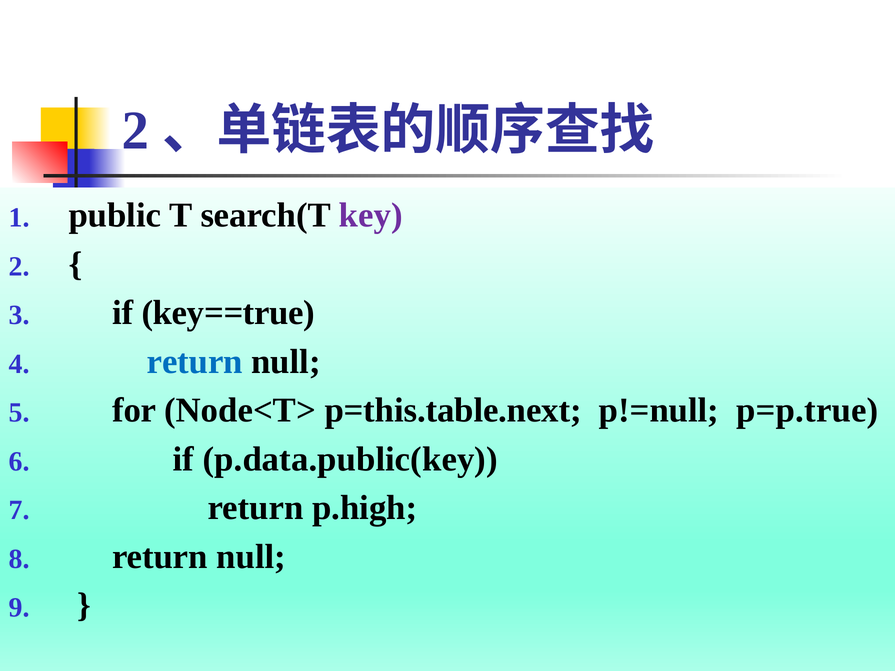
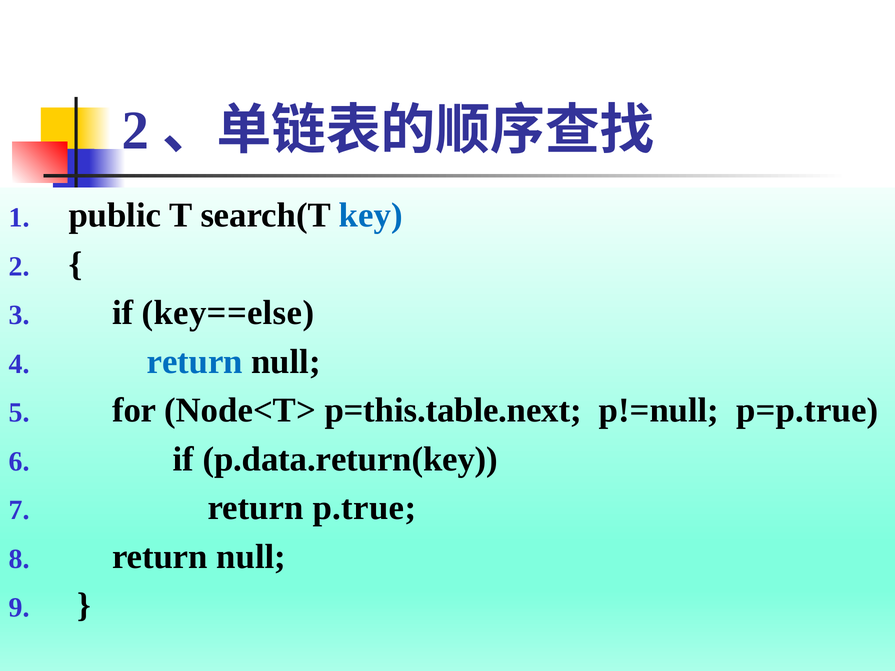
key colour: purple -> blue
key==true: key==true -> key==else
p.data.public(key: p.data.public(key -> p.data.return(key
p.high: p.high -> p.true
